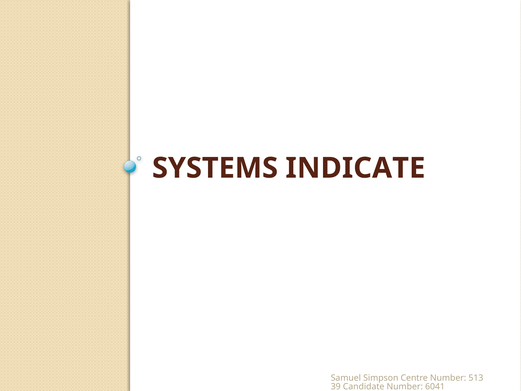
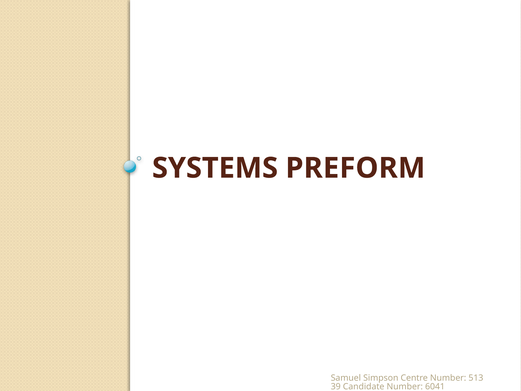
INDICATE: INDICATE -> PREFORM
